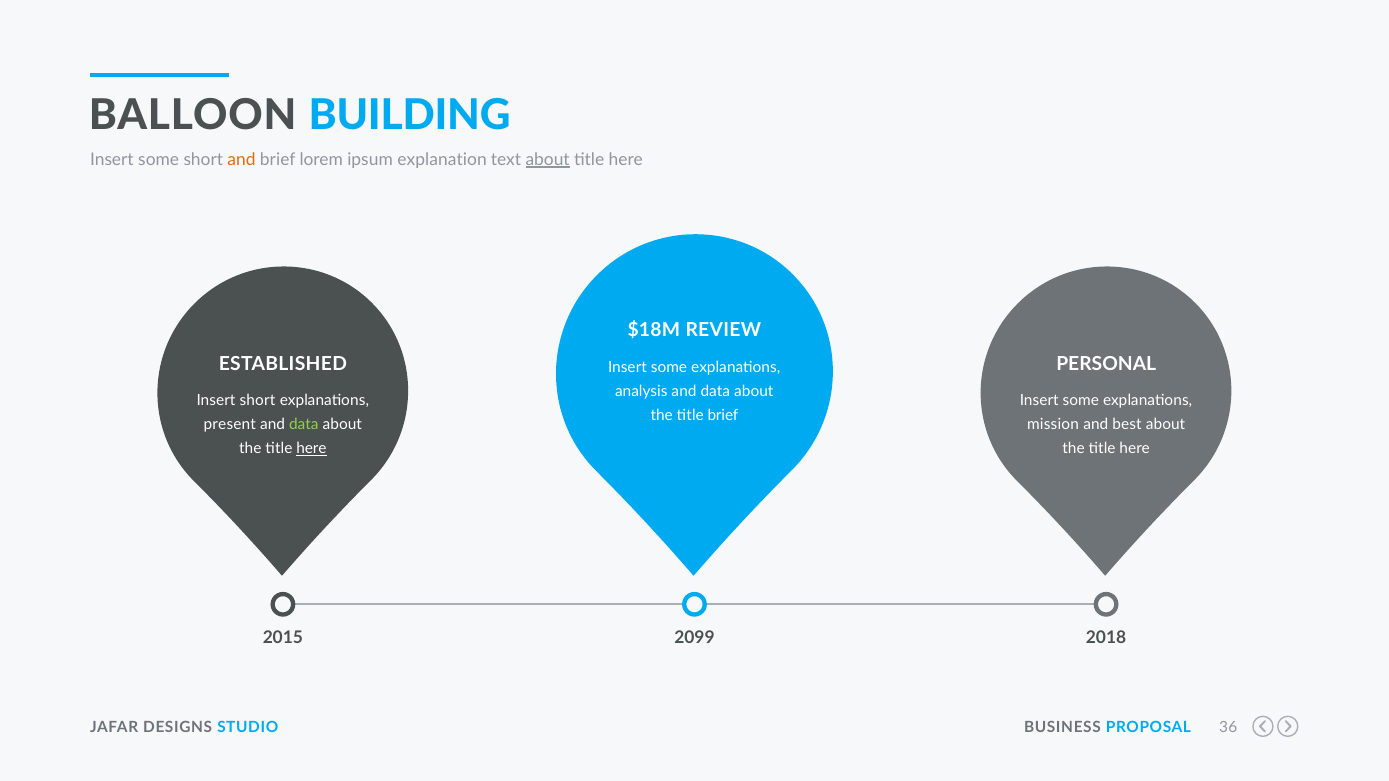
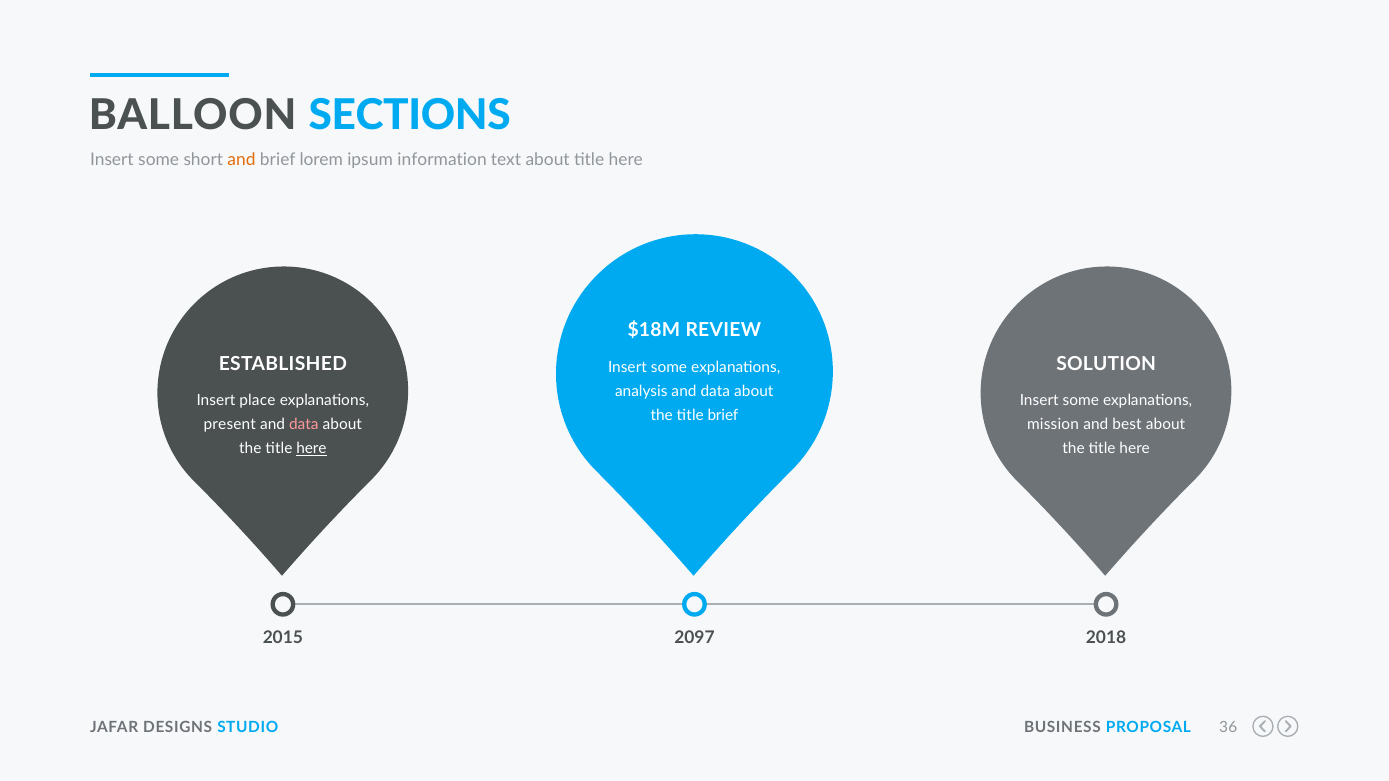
BUILDING: BUILDING -> SECTIONS
explanation: explanation -> information
about at (548, 160) underline: present -> none
PERSONAL: PERSONAL -> SOLUTION
Insert short: short -> place
data at (304, 425) colour: light green -> pink
2099: 2099 -> 2097
